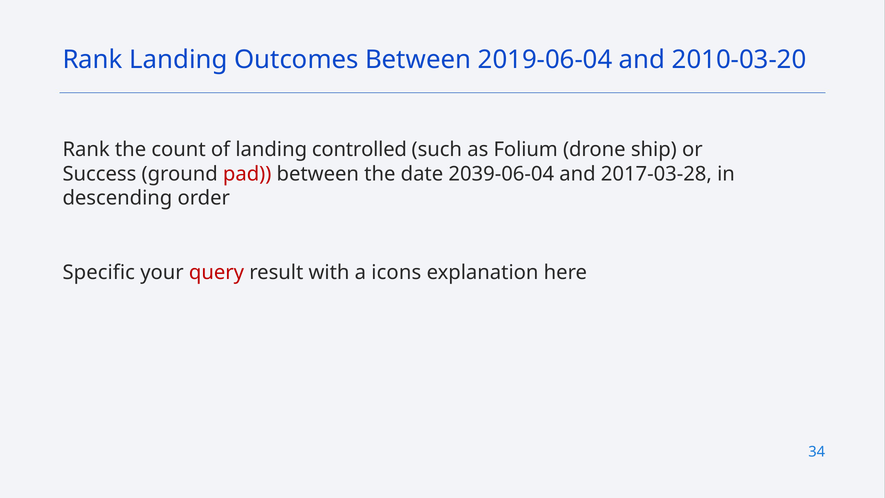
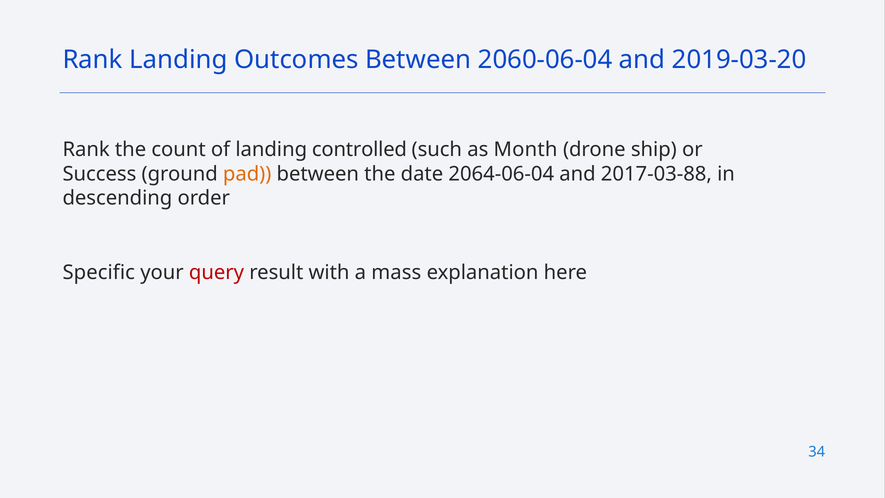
2019-06-04: 2019-06-04 -> 2060-06-04
2010-03-20: 2010-03-20 -> 2019-03-20
Folium: Folium -> Month
pad colour: red -> orange
2039-06-04: 2039-06-04 -> 2064-06-04
2017-03-28: 2017-03-28 -> 2017-03-88
icons: icons -> mass
